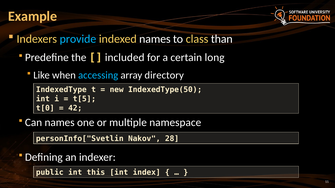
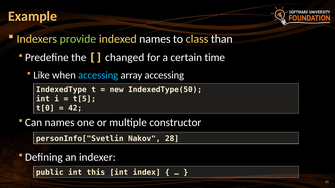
provide colour: light blue -> light green
included: included -> changed
long: long -> time
array directory: directory -> accessing
namespace: namespace -> constructor
